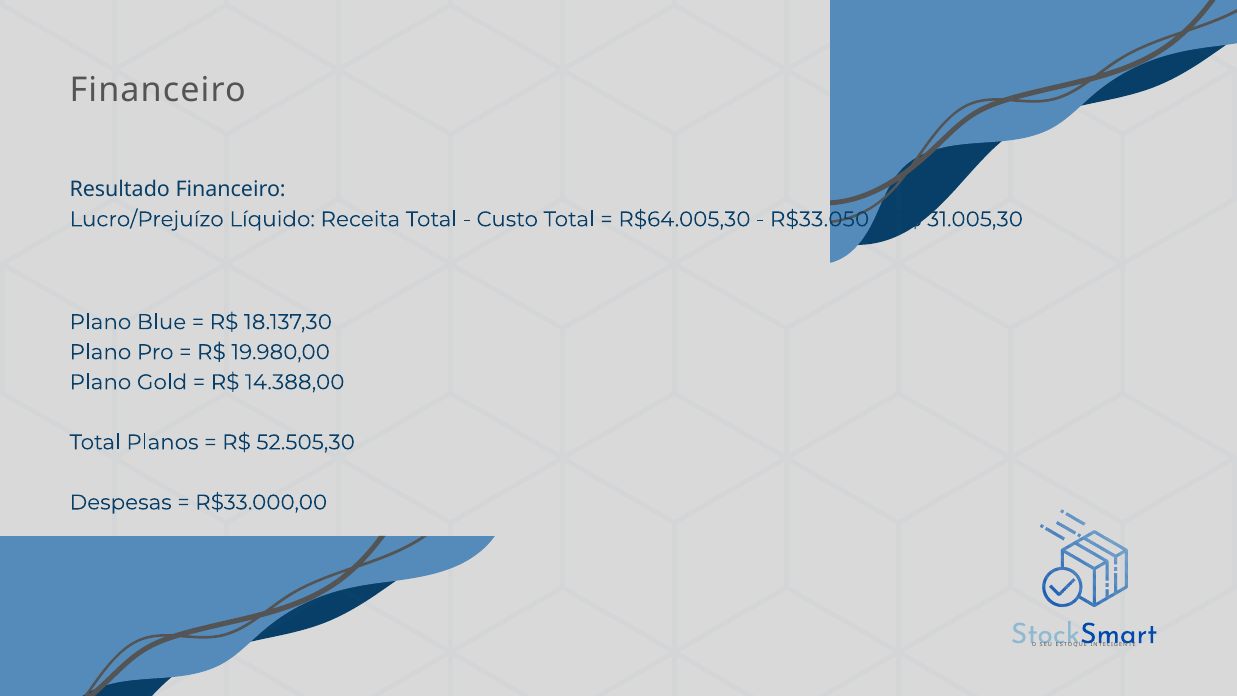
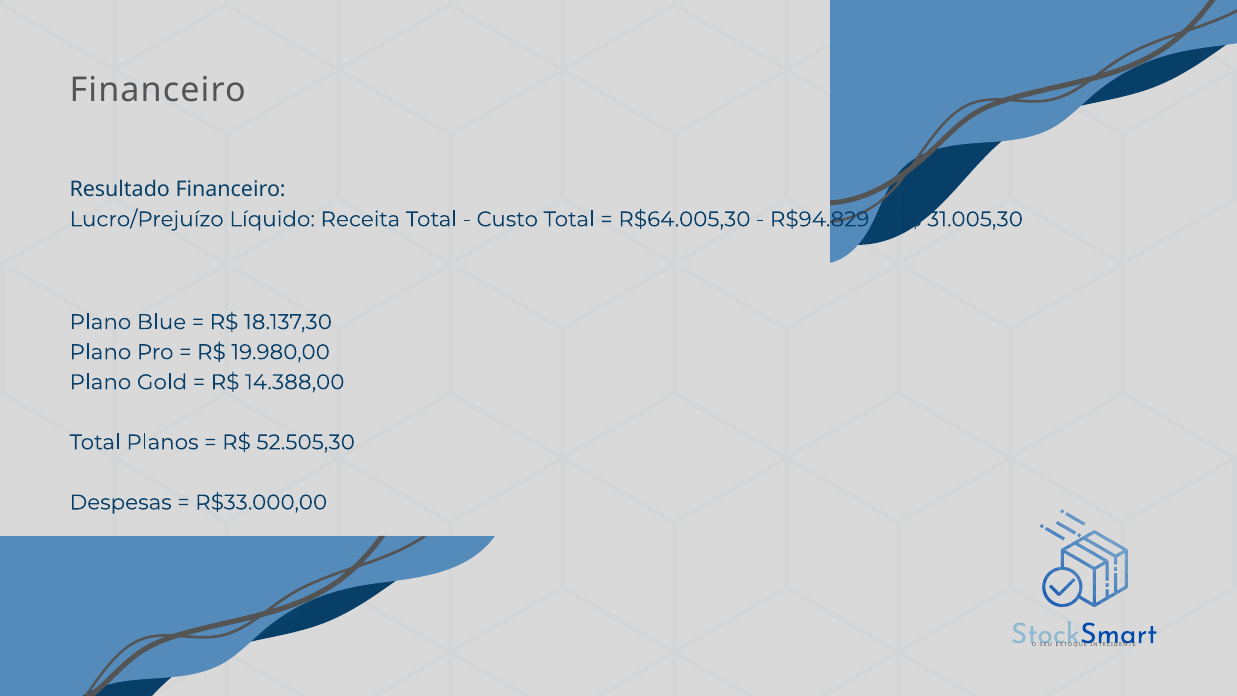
R$33.050: R$33.050 -> R$94.829
